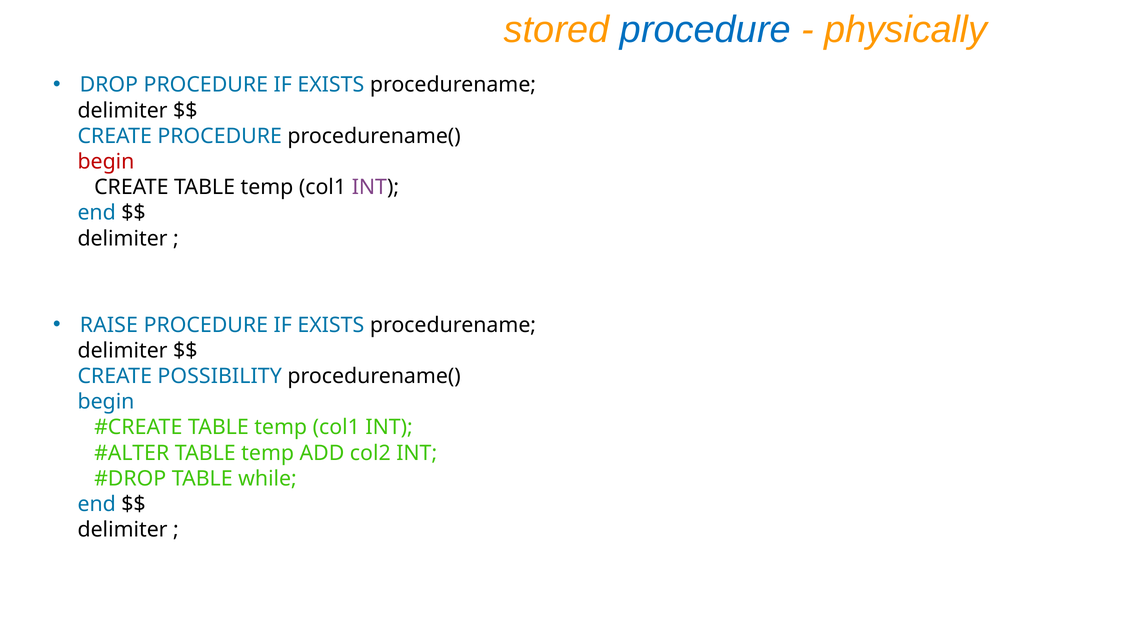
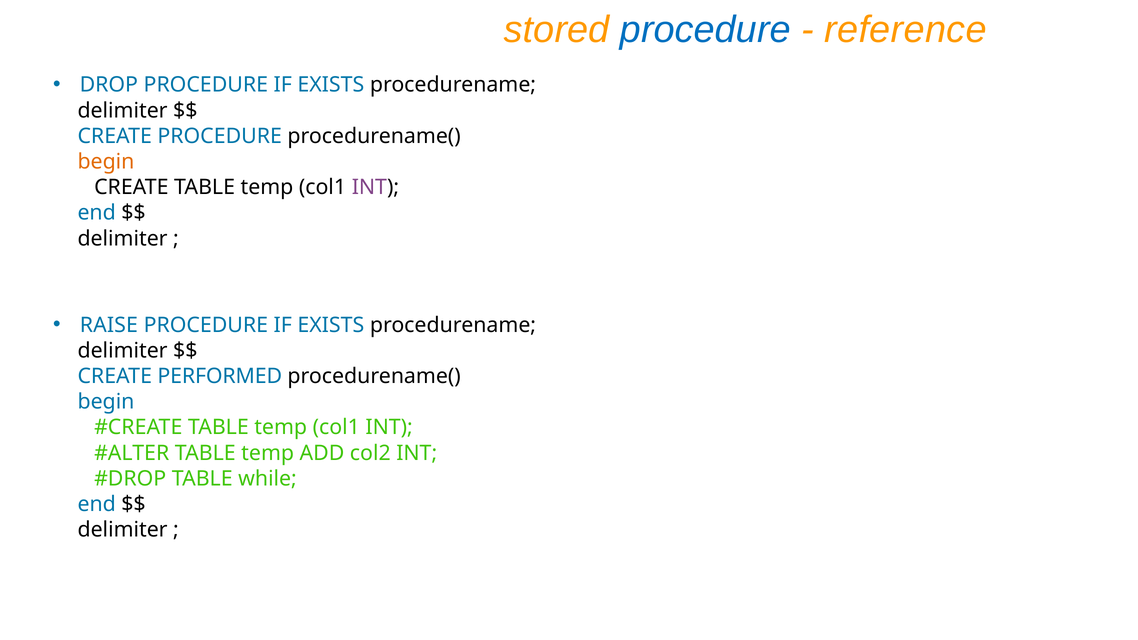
physically: physically -> reference
begin at (106, 162) colour: red -> orange
POSSIBILITY: POSSIBILITY -> PERFORMED
